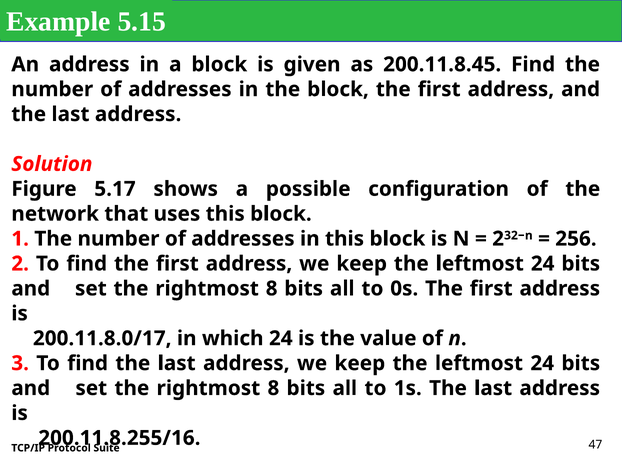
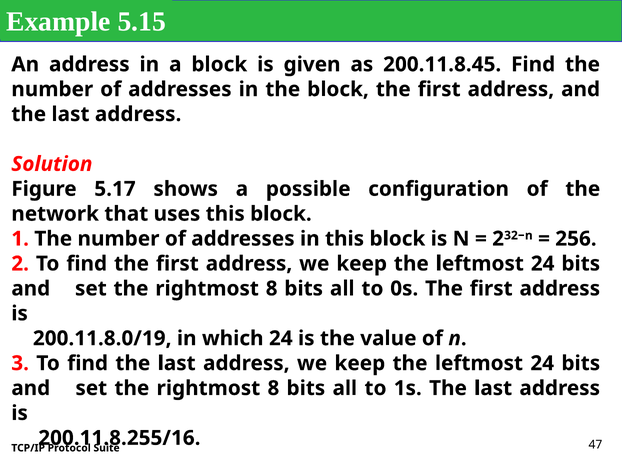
200.11.8.0/17: 200.11.8.0/17 -> 200.11.8.0/19
